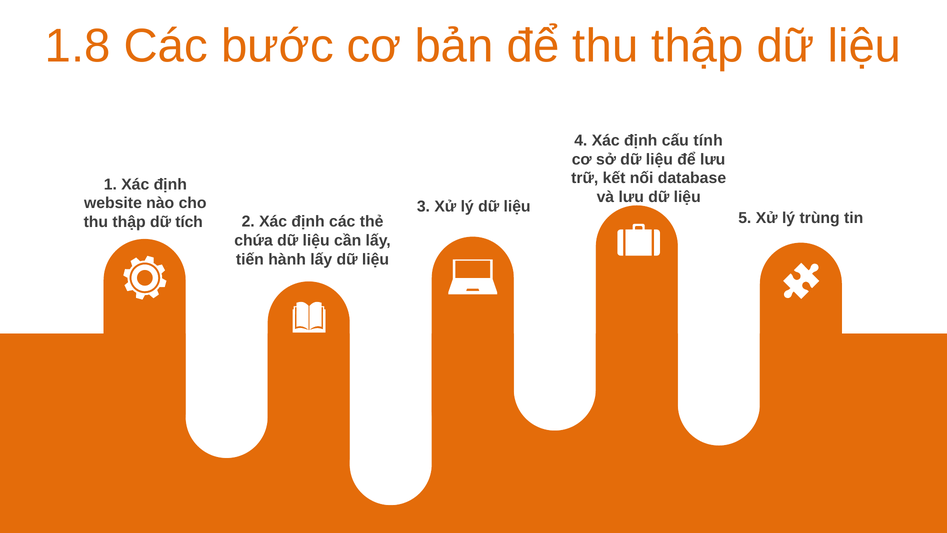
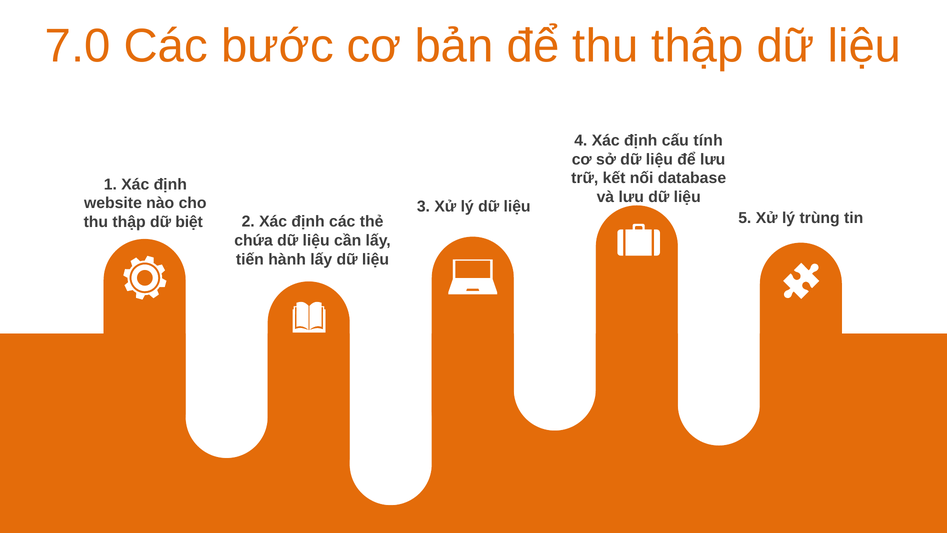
1.8: 1.8 -> 7.0
tích: tích -> biệt
